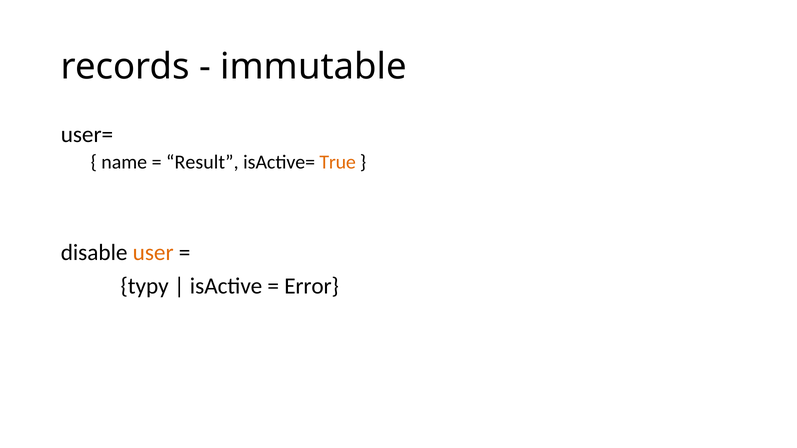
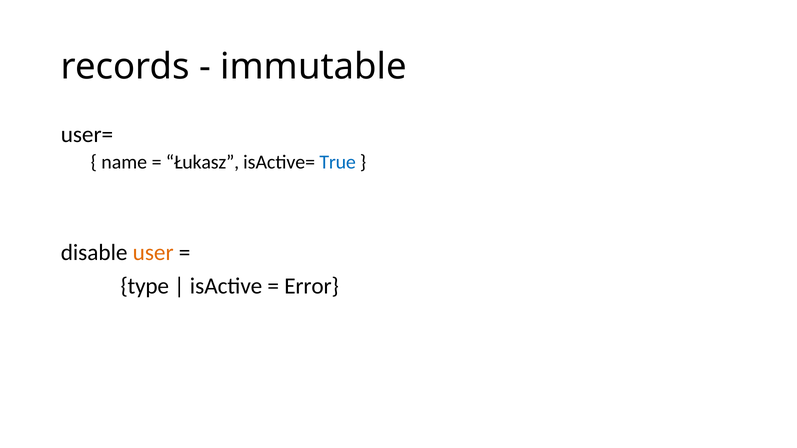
Result: Result -> Łukasz
True colour: orange -> blue
typy: typy -> type
